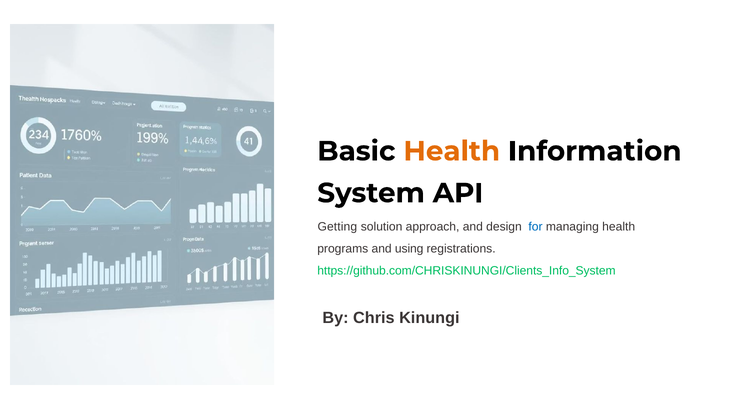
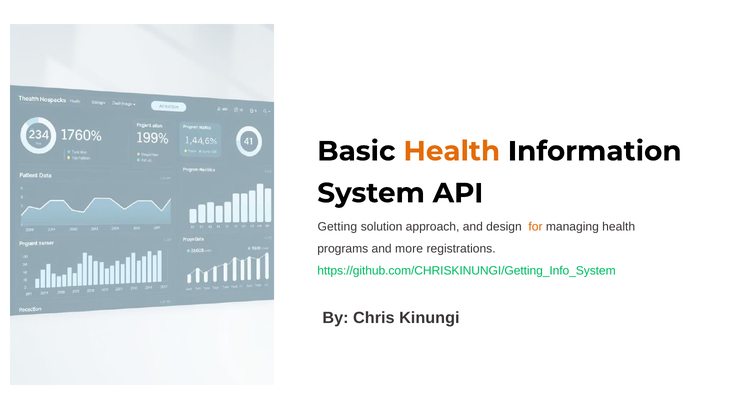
for colour: blue -> orange
using: using -> more
https://github.com/CHRISKINUNGI/Clients_Info_System: https://github.com/CHRISKINUNGI/Clients_Info_System -> https://github.com/CHRISKINUNGI/Getting_Info_System
